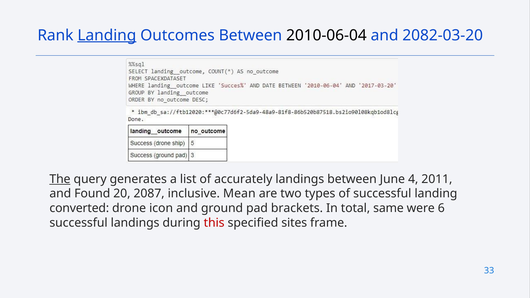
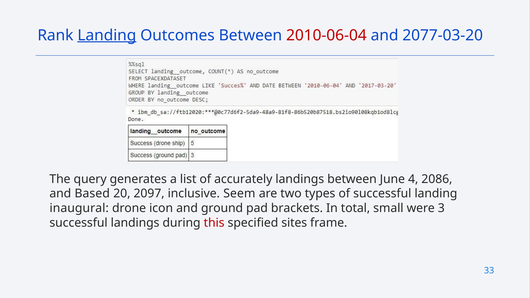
2010-06-04 colour: black -> red
2082-03-20: 2082-03-20 -> 2077-03-20
The underline: present -> none
2011: 2011 -> 2086
Found: Found -> Based
2087: 2087 -> 2097
Mean: Mean -> Seem
converted: converted -> inaugural
same: same -> small
6: 6 -> 3
